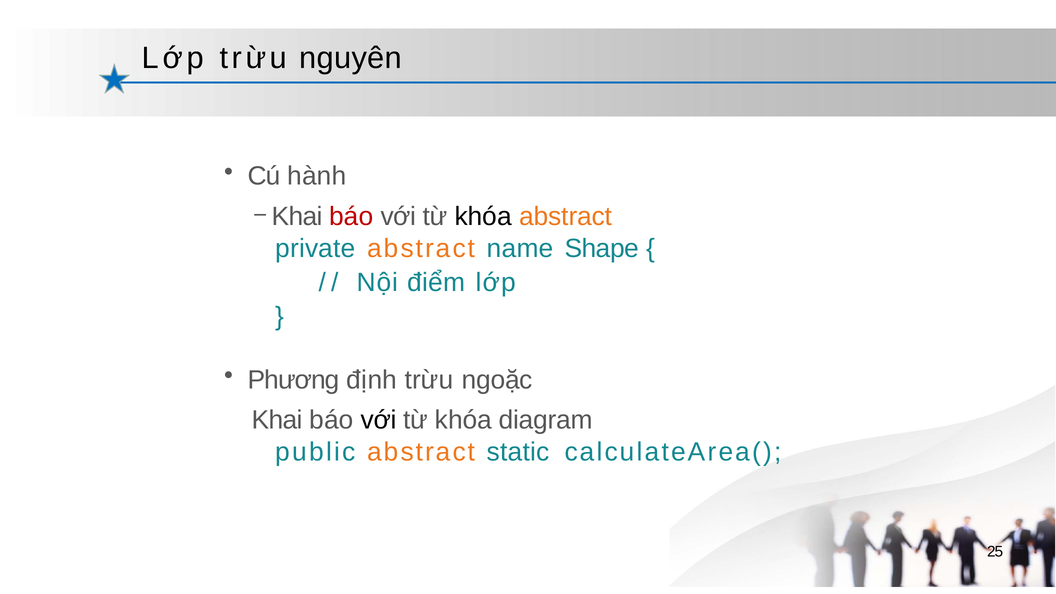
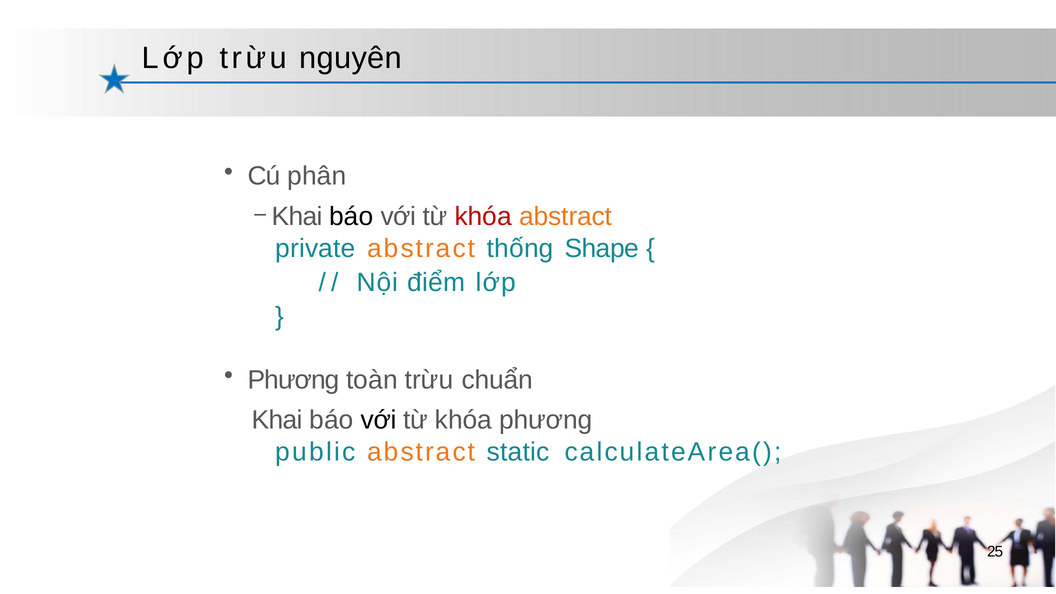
hành: hành -> phân
báo at (351, 216) colour: red -> black
khóa at (483, 216) colour: black -> red
name: name -> thống
định: định -> toàn
ngoặc: ngoặc -> chuẩn
khóa diagram: diagram -> phương
